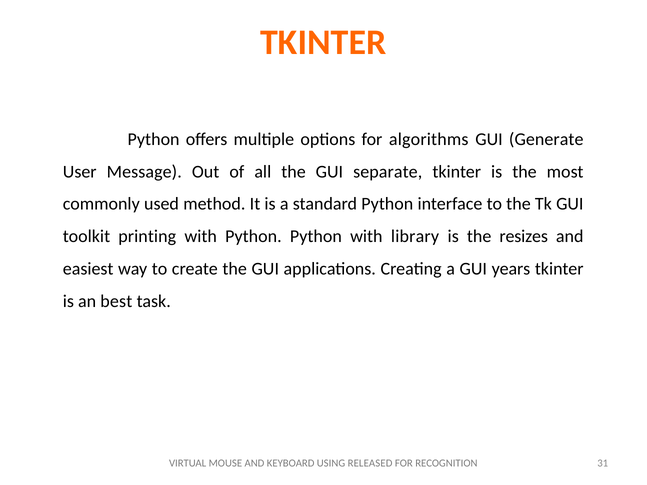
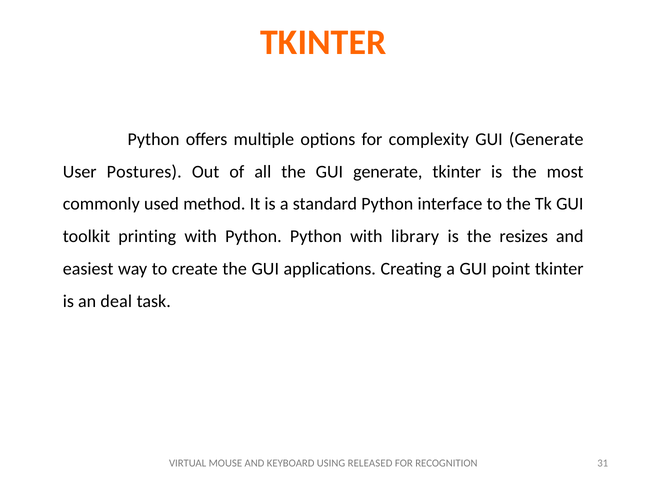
algorithms: algorithms -> complexity
Message: Message -> Postures
the GUI separate: separate -> generate
years: years -> point
best: best -> deal
